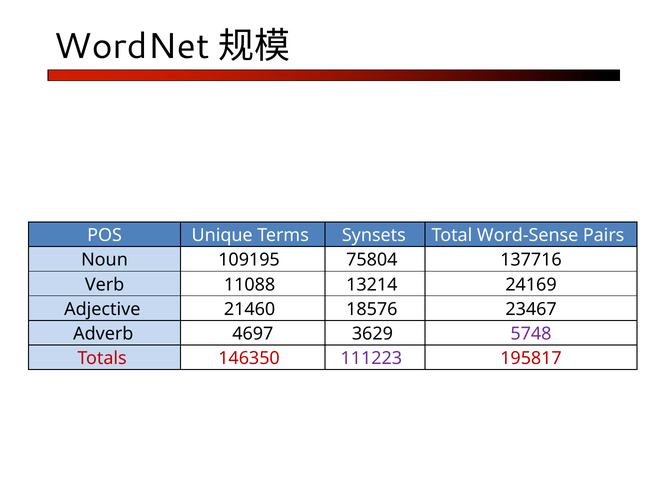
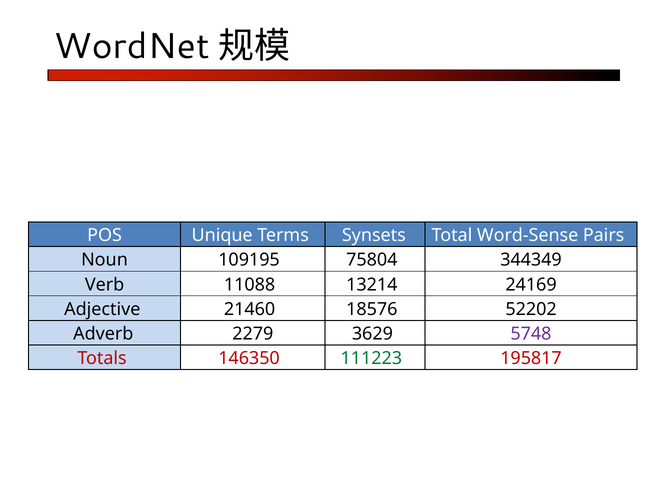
137716: 137716 -> 344349
23467: 23467 -> 52202
4697: 4697 -> 2279
111223 colour: purple -> green
